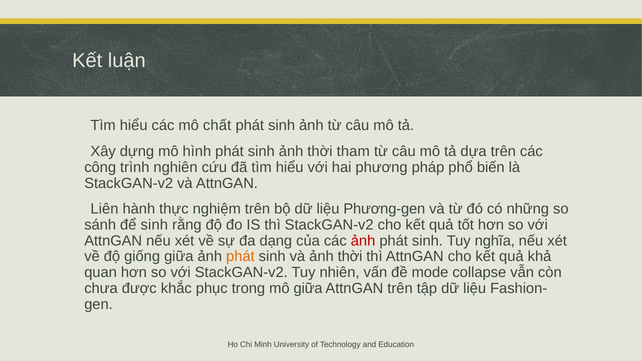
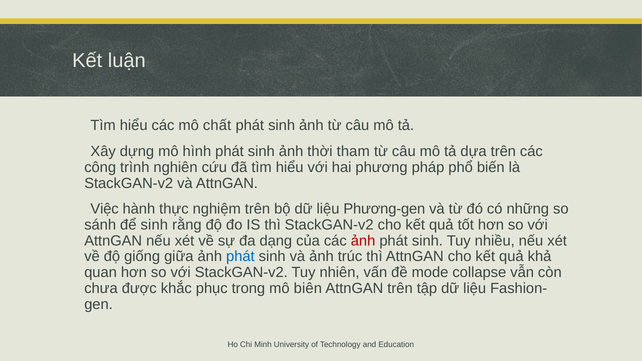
Liên: Liên -> Việc
nghĩa: nghĩa -> nhiều
phát at (240, 257) colour: orange -> blue
và ảnh thời: thời -> trúc
mô giữa: giữa -> biên
